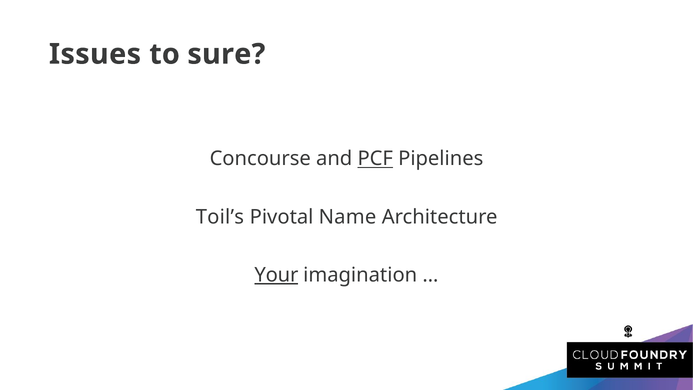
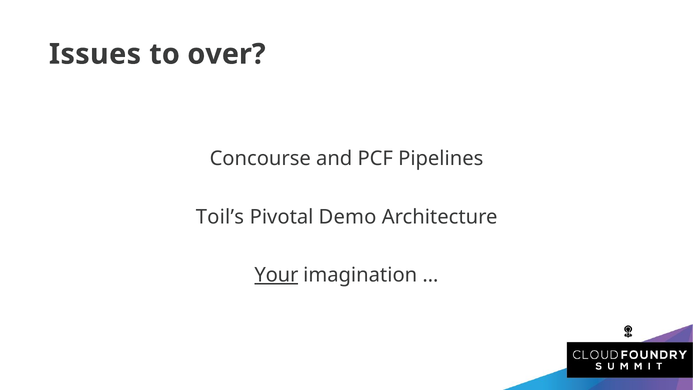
sure: sure -> over
PCF underline: present -> none
Name: Name -> Demo
